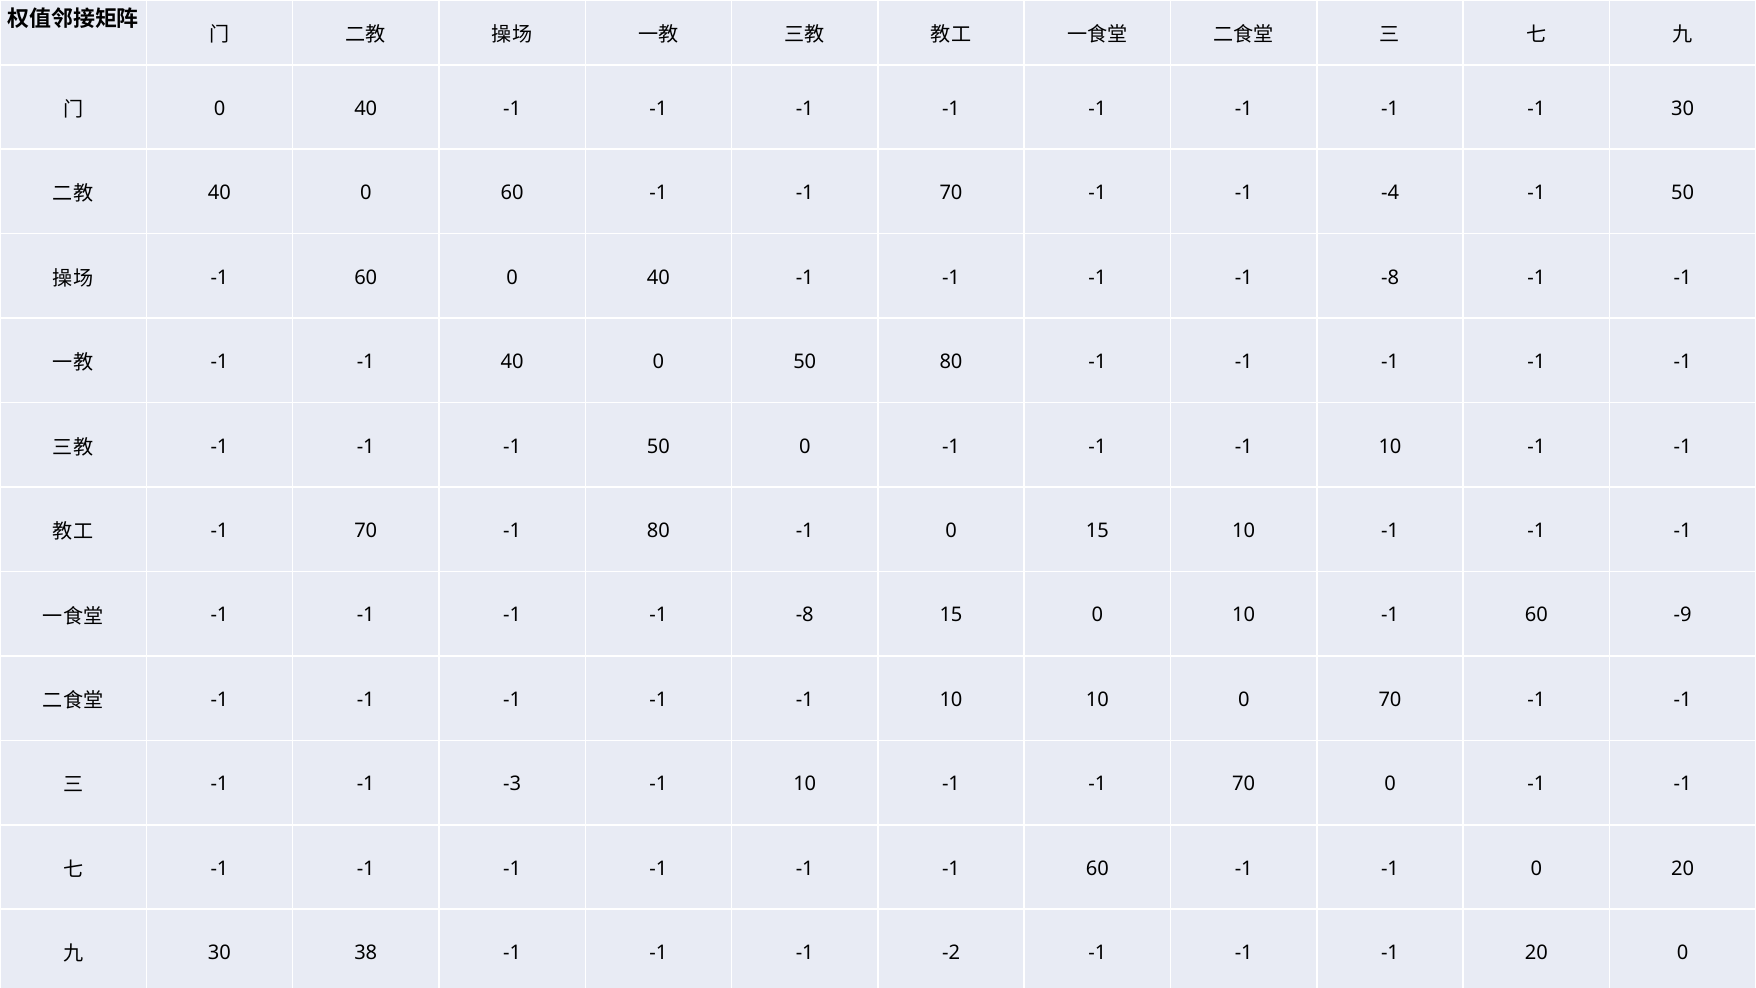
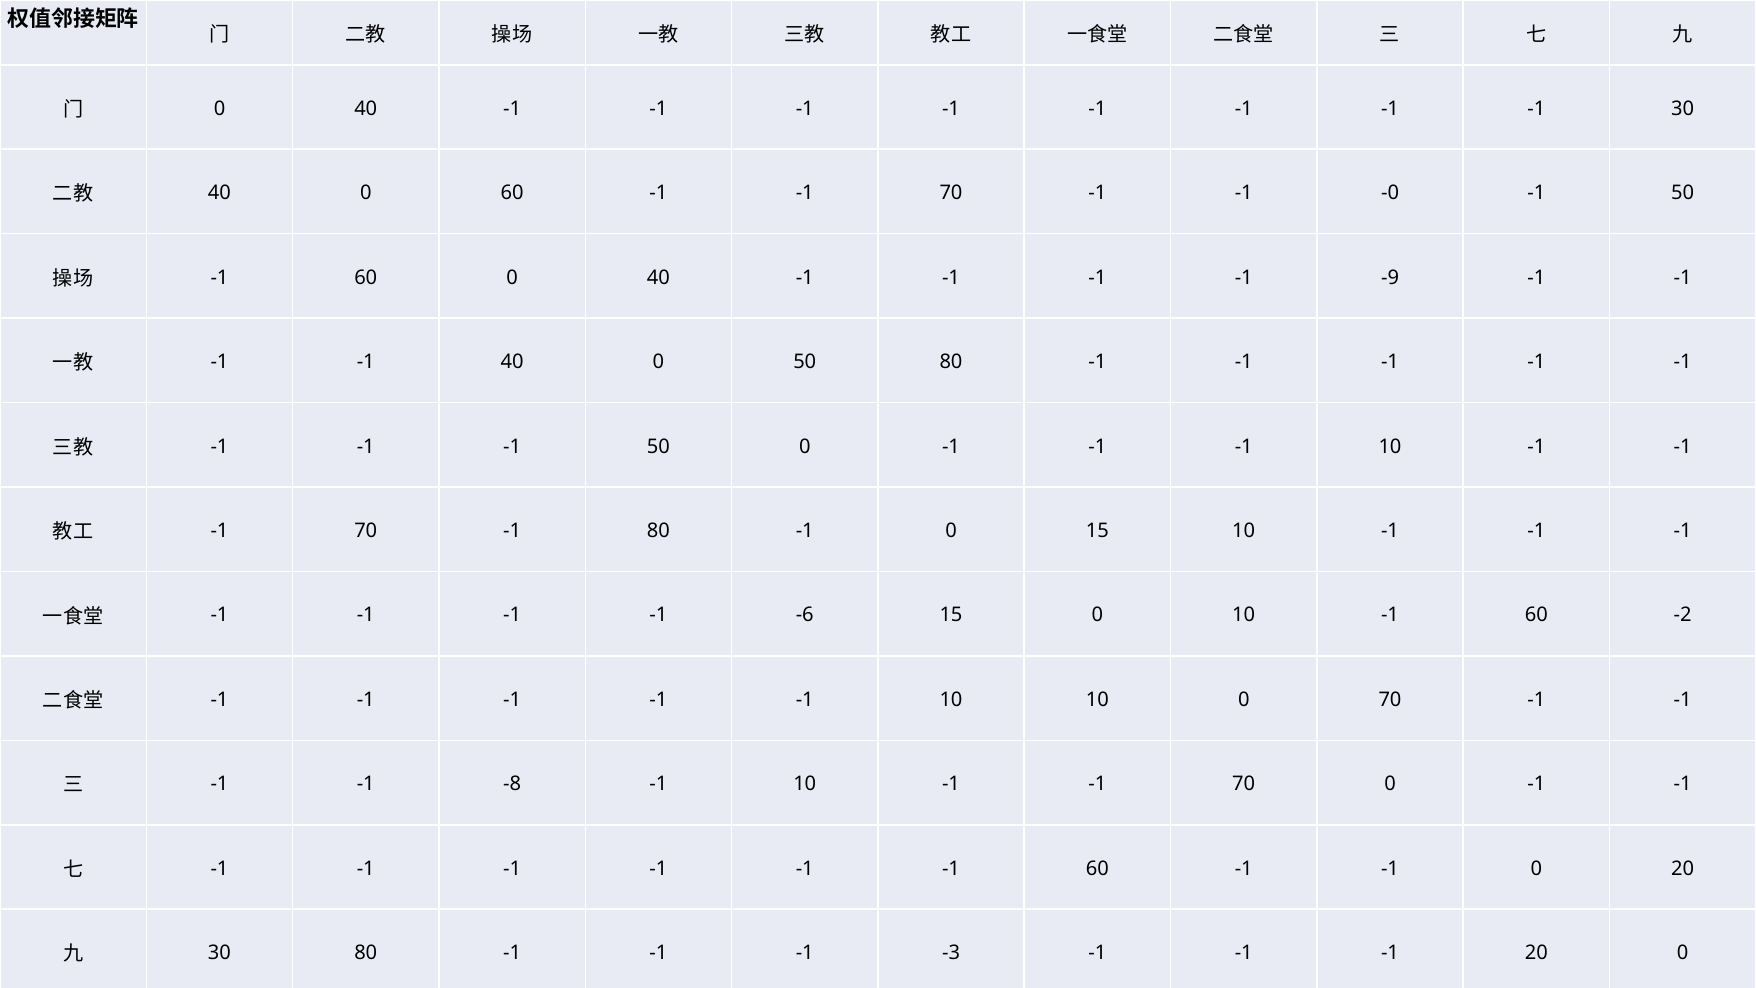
-4: -4 -> -0
-8 at (1390, 278): -8 -> -9
-8 at (805, 615): -8 -> -6
-9: -9 -> -2
-3: -3 -> -8
30 38: 38 -> 80
-2: -2 -> -3
